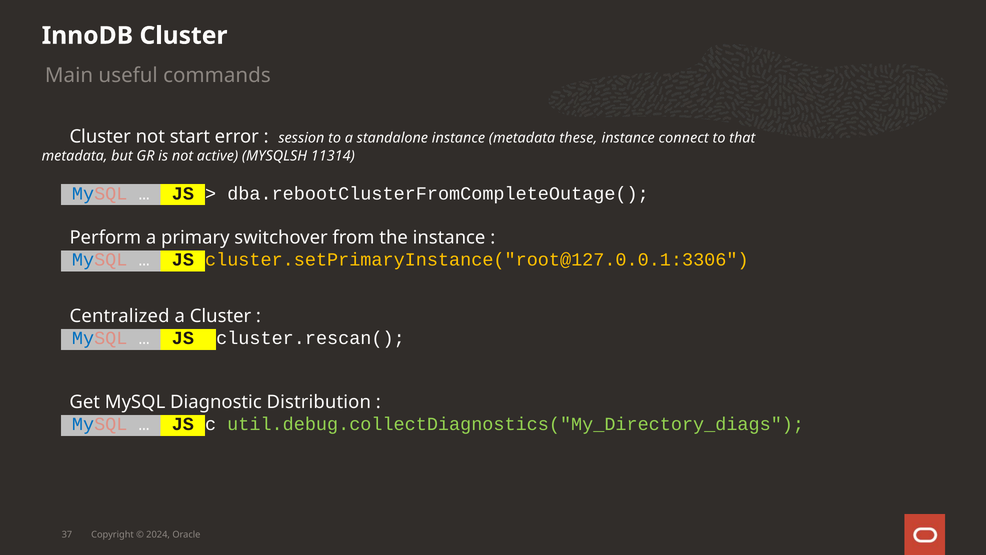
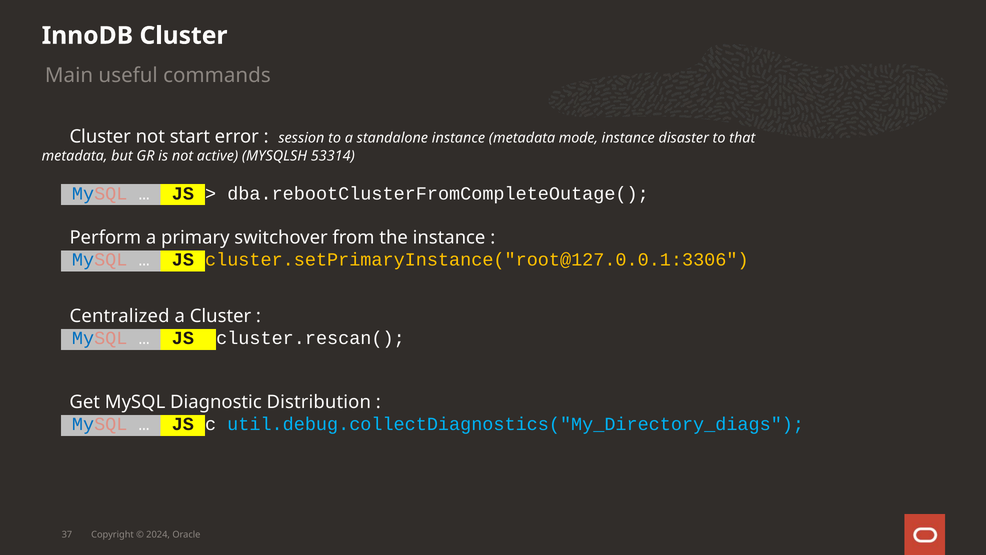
these: these -> mode
connect: connect -> disaster
11314: 11314 -> 53314
util.debug.collectDiagnostics("My_Directory_diags colour: light green -> light blue
